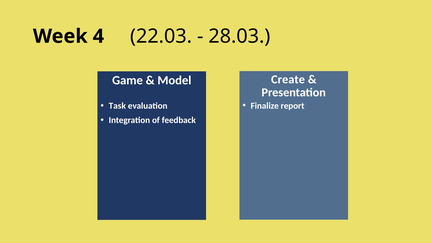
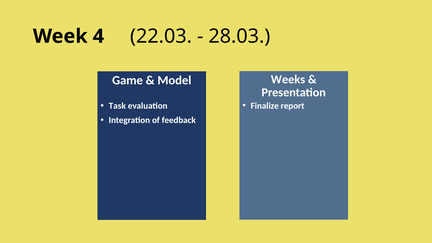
Create: Create -> Weeks
